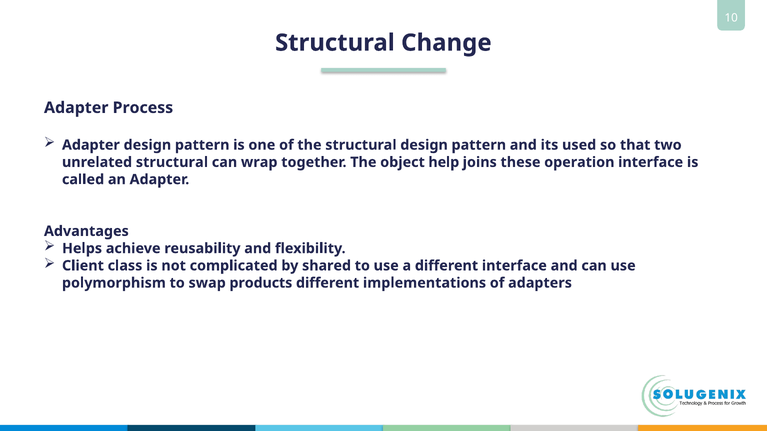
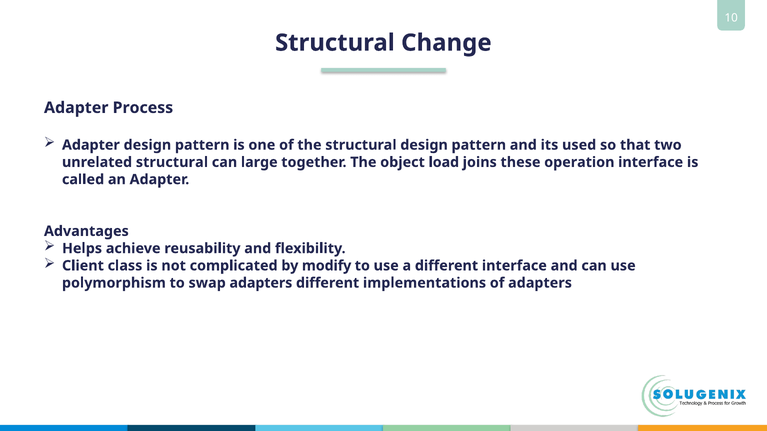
wrap: wrap -> large
help: help -> load
shared: shared -> modify
swap products: products -> adapters
